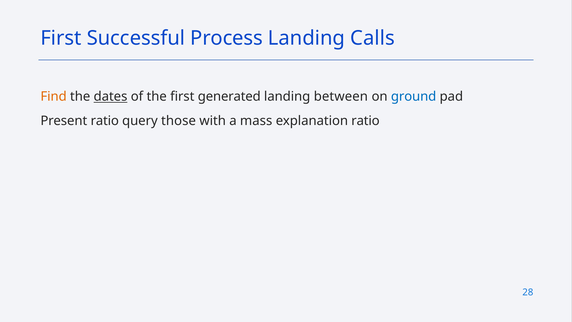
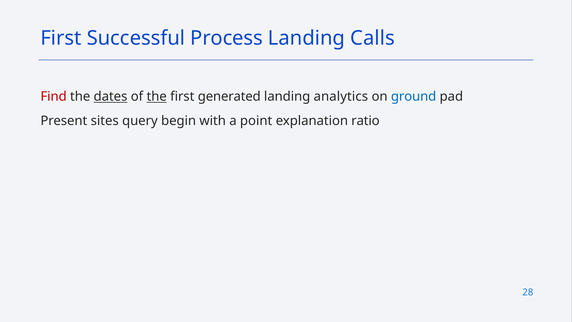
Find colour: orange -> red
the at (157, 97) underline: none -> present
between: between -> analytics
Present ratio: ratio -> sites
those: those -> begin
mass: mass -> point
